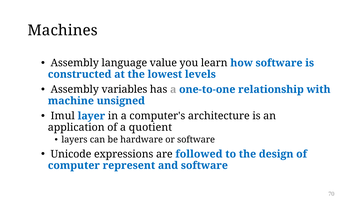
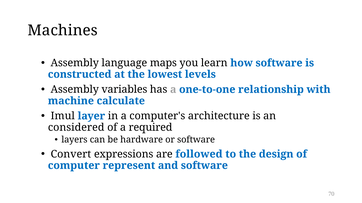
value: value -> maps
unsigned: unsigned -> calculate
application: application -> considered
quotient: quotient -> required
Unicode: Unicode -> Convert
